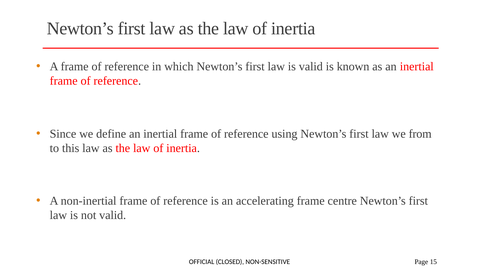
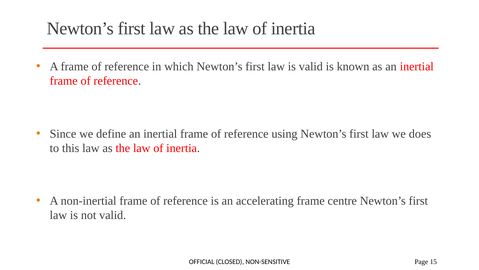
from: from -> does
